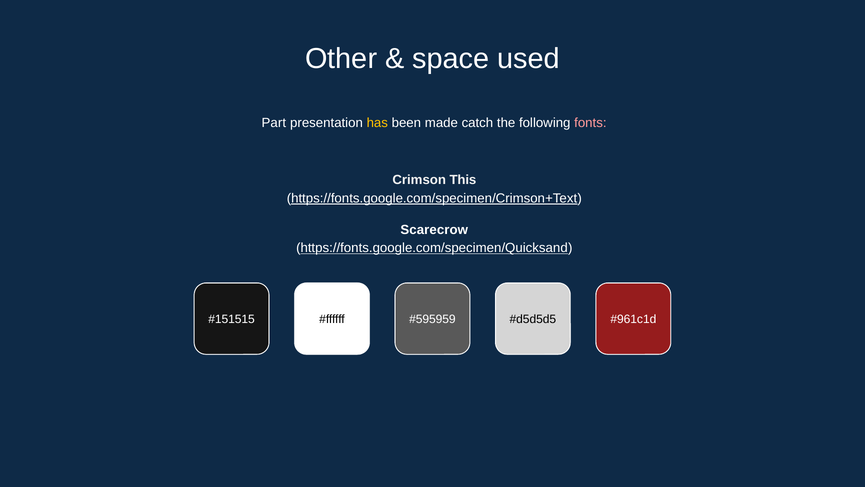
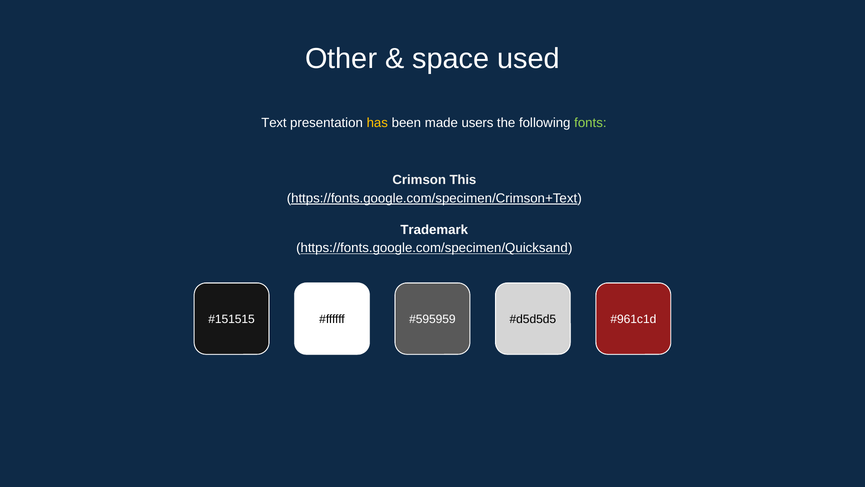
Part: Part -> Text
catch: catch -> users
fonts colour: pink -> light green
Scarecrow: Scarecrow -> Trademark
